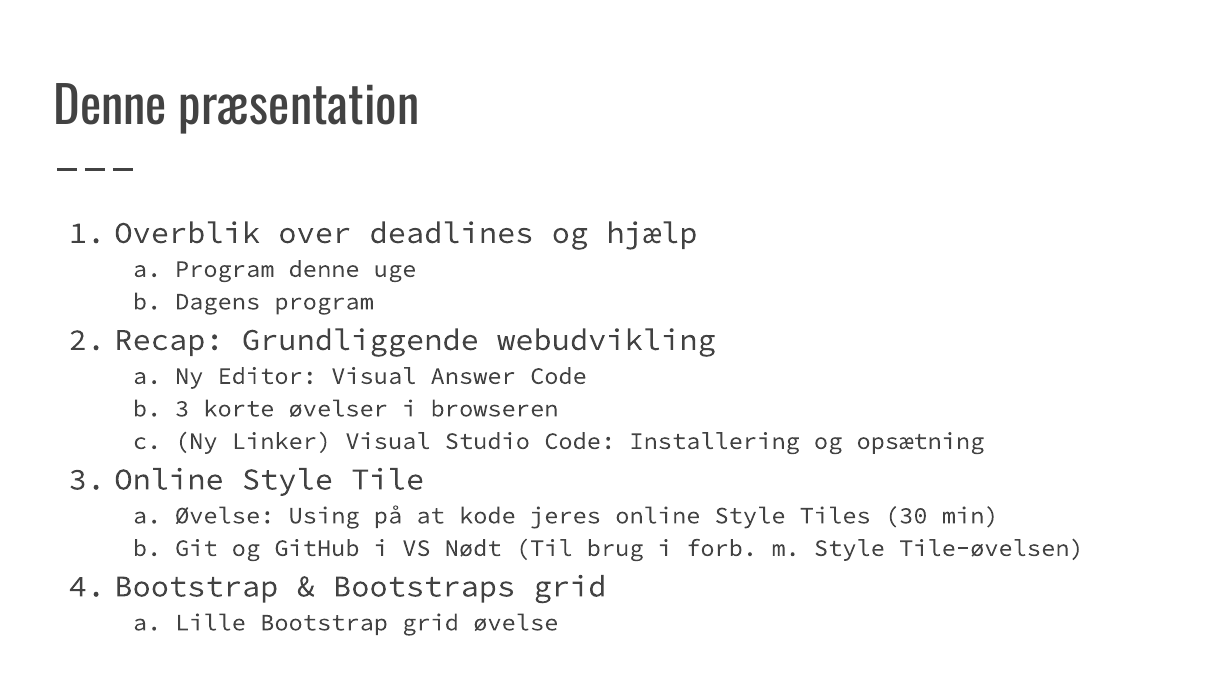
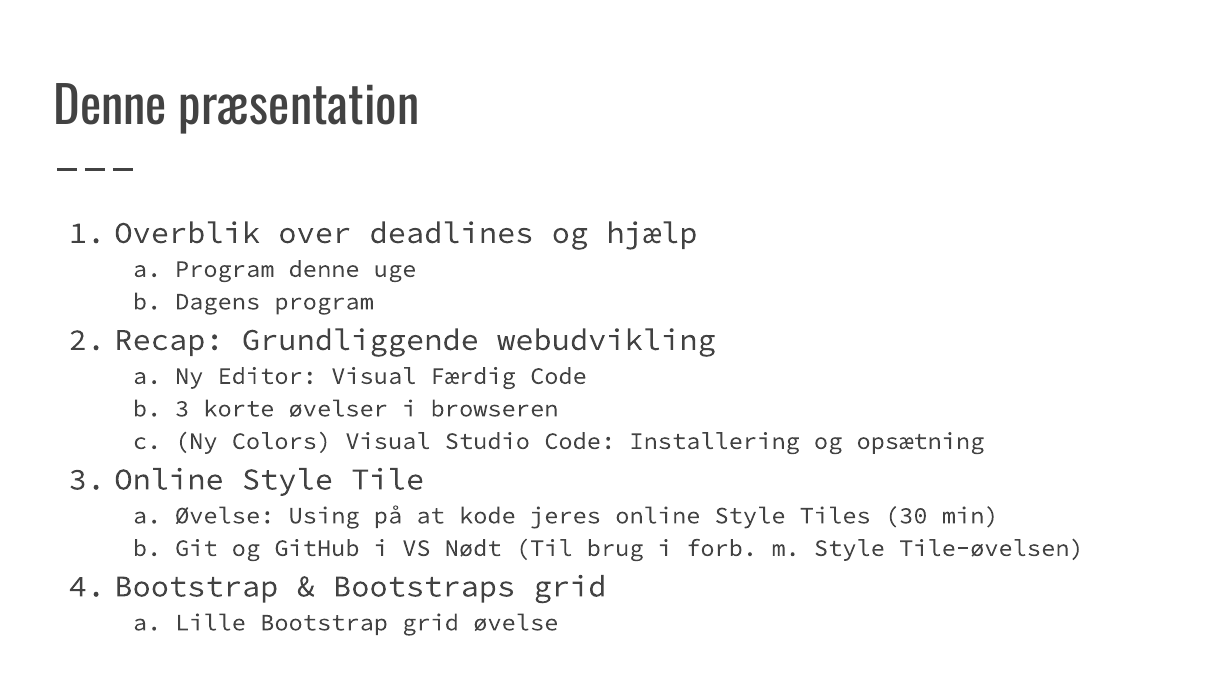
Answer: Answer -> Færdig
Linker: Linker -> Colors
